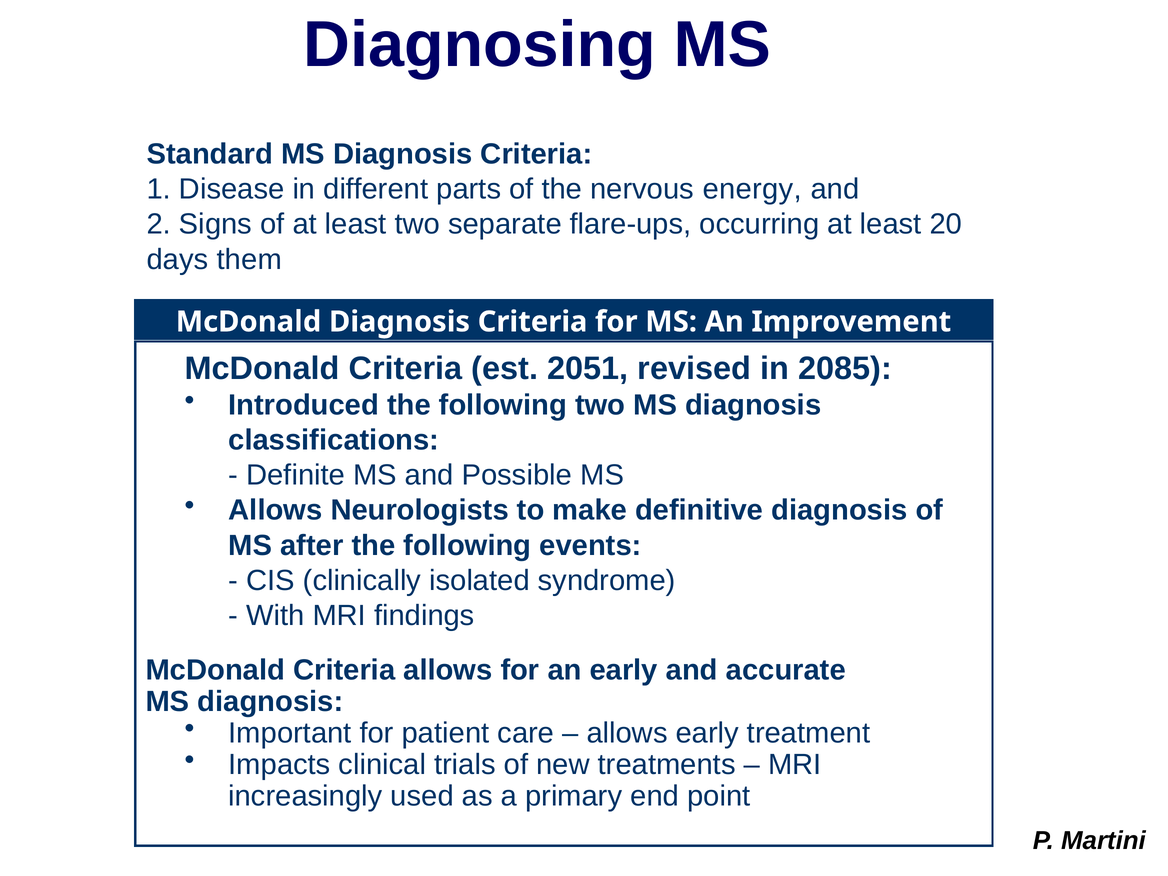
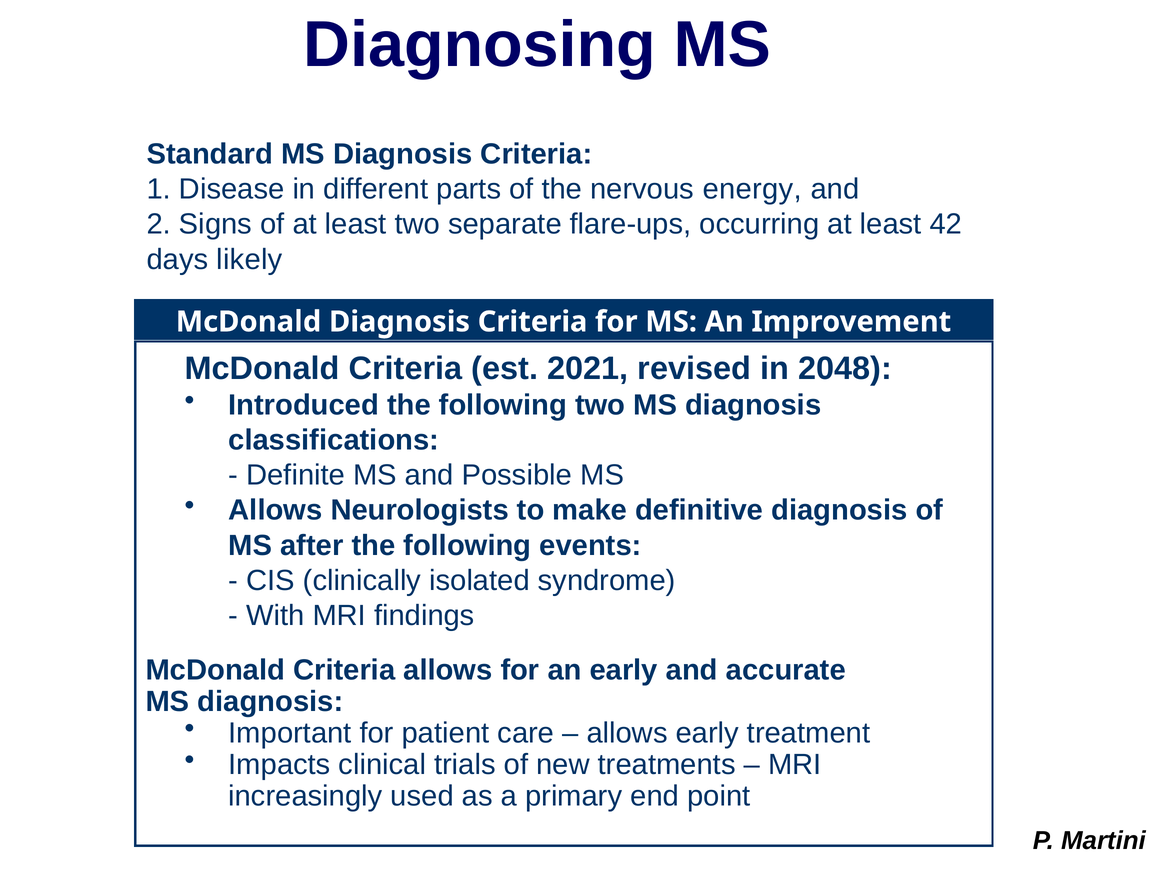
20: 20 -> 42
them: them -> likely
2051: 2051 -> 2021
2085: 2085 -> 2048
